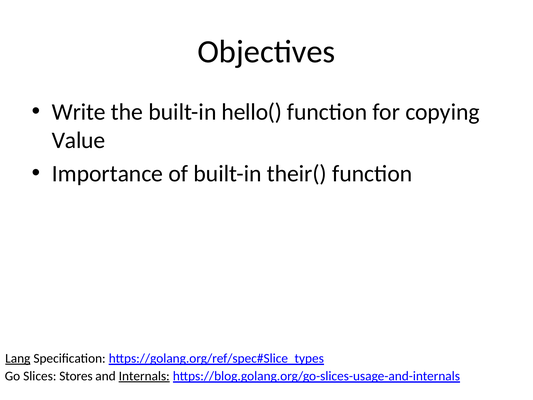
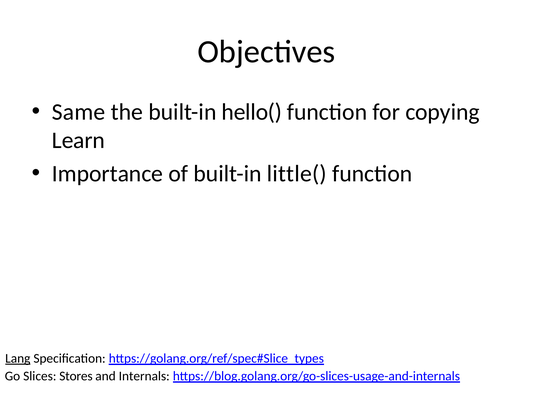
Write: Write -> Same
Value: Value -> Learn
their(: their( -> little(
Internals underline: present -> none
